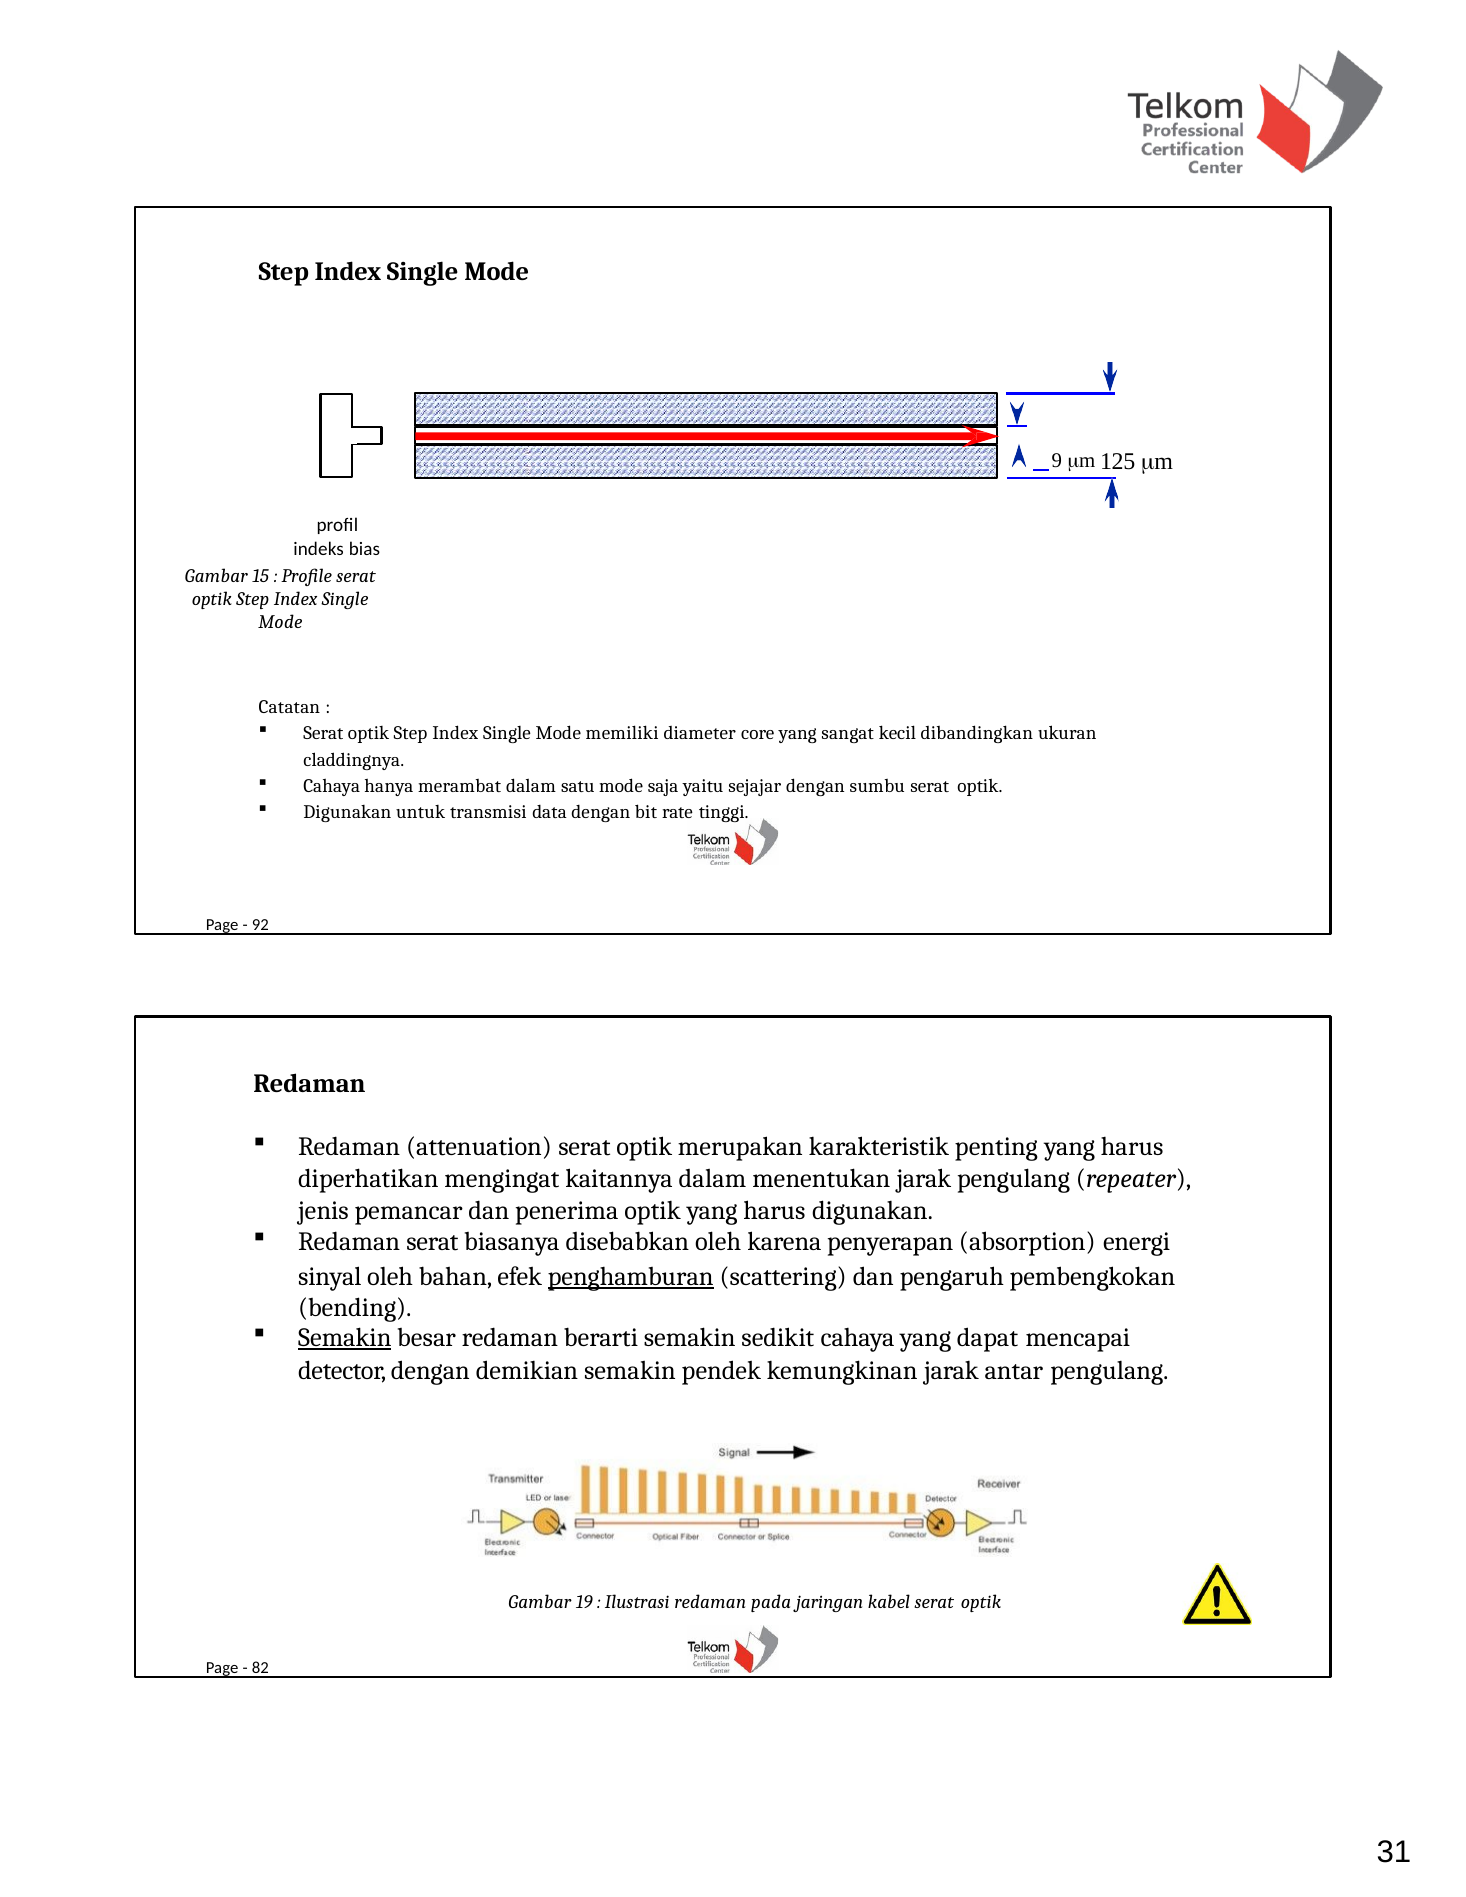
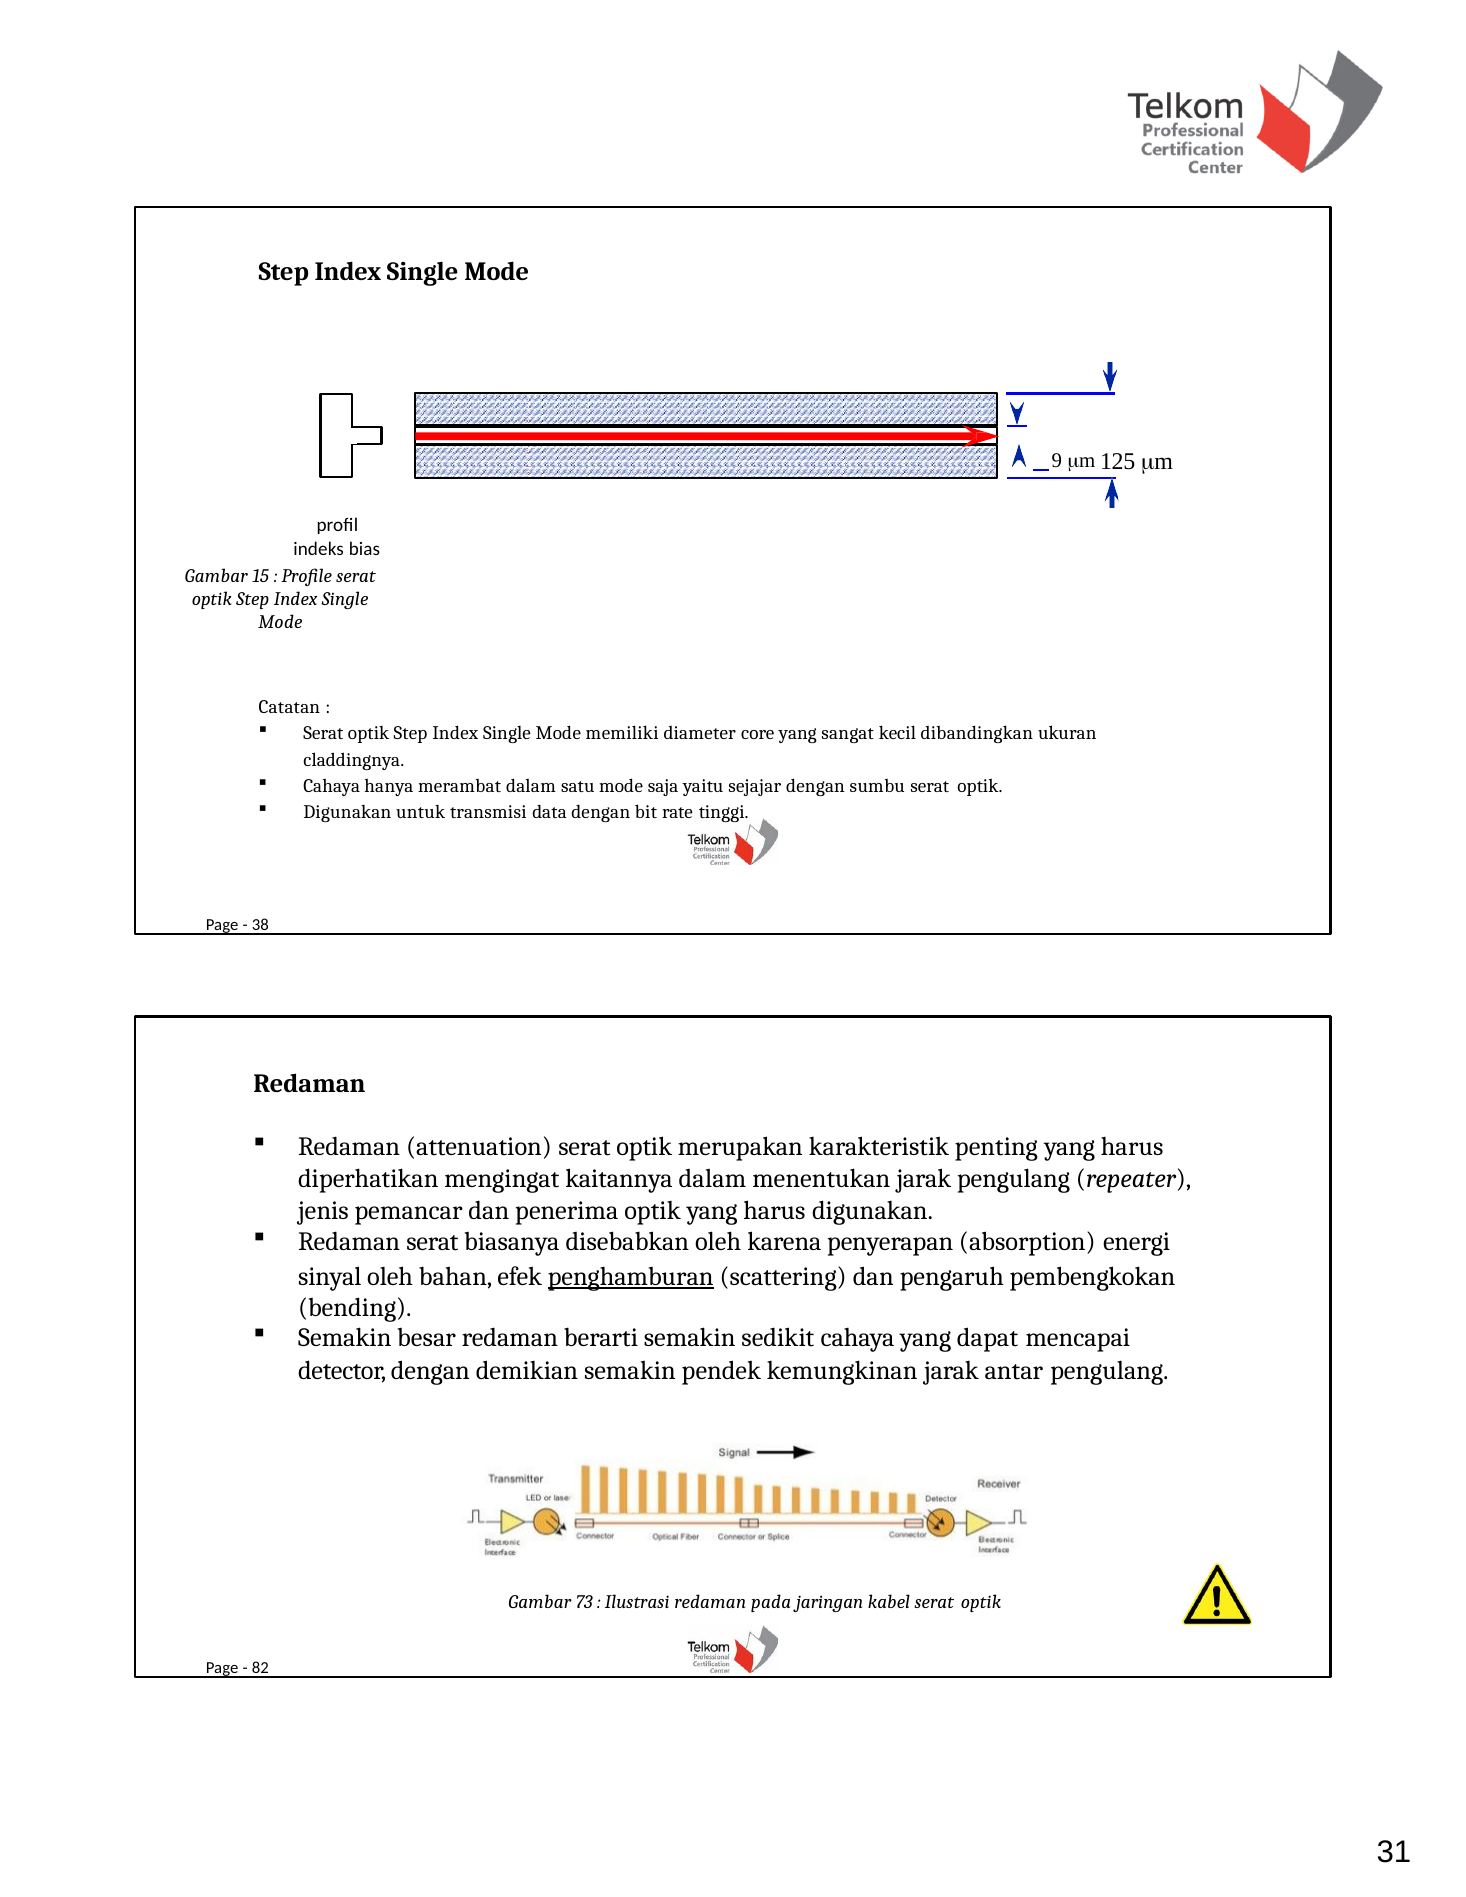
92: 92 -> 38
Semakin at (345, 1338) underline: present -> none
19: 19 -> 73
